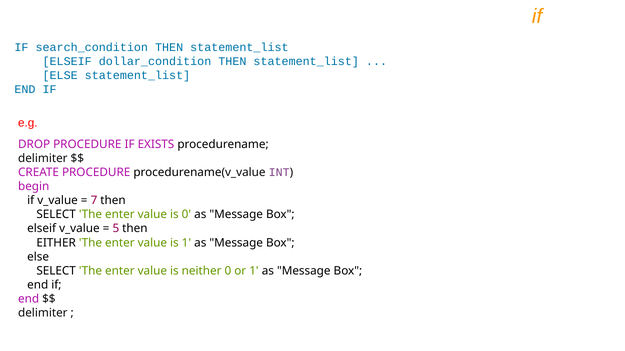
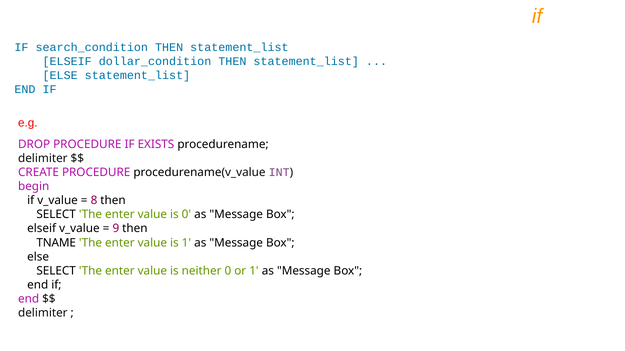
7: 7 -> 8
5: 5 -> 9
EITHER: EITHER -> TNAME
